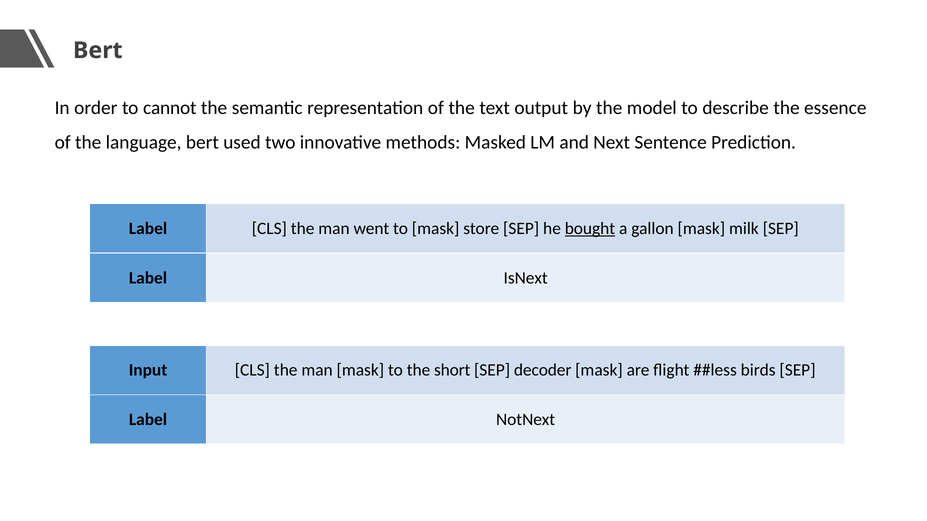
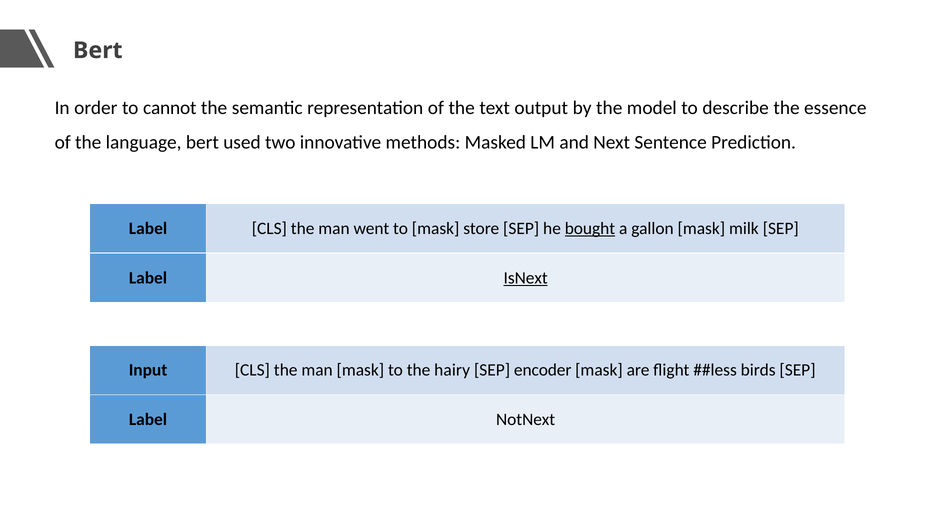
IsNext underline: none -> present
short: short -> hairy
decoder: decoder -> encoder
